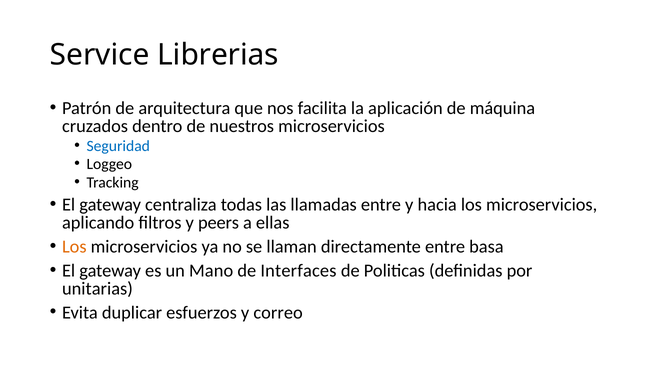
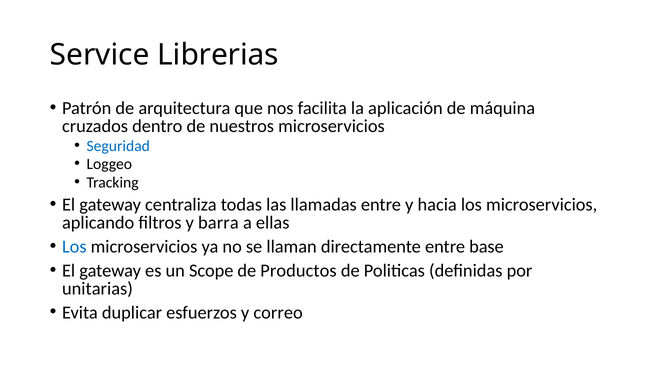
peers: peers -> barra
Los at (74, 247) colour: orange -> blue
basa: basa -> base
Mano: Mano -> Scope
Interfaces: Interfaces -> Productos
